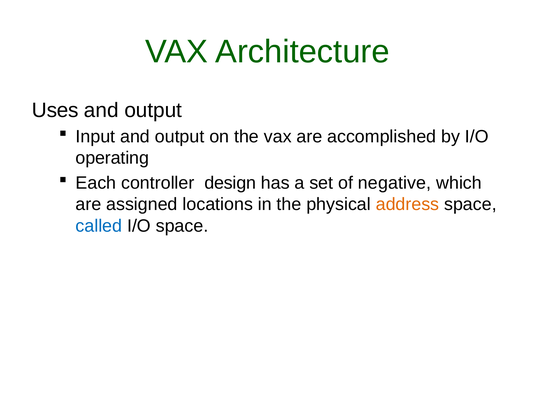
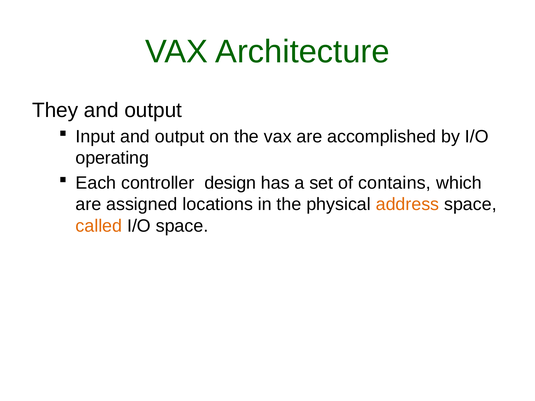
Uses: Uses -> They
negative: negative -> contains
called colour: blue -> orange
